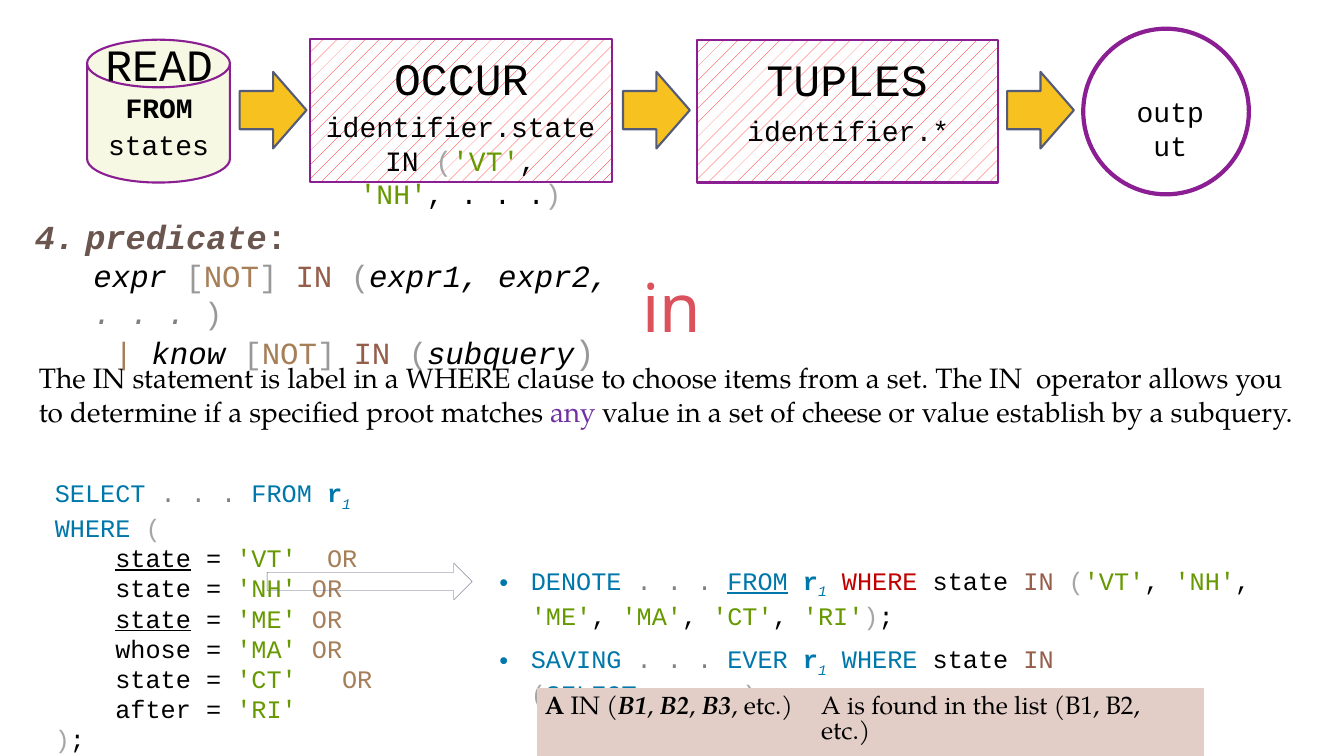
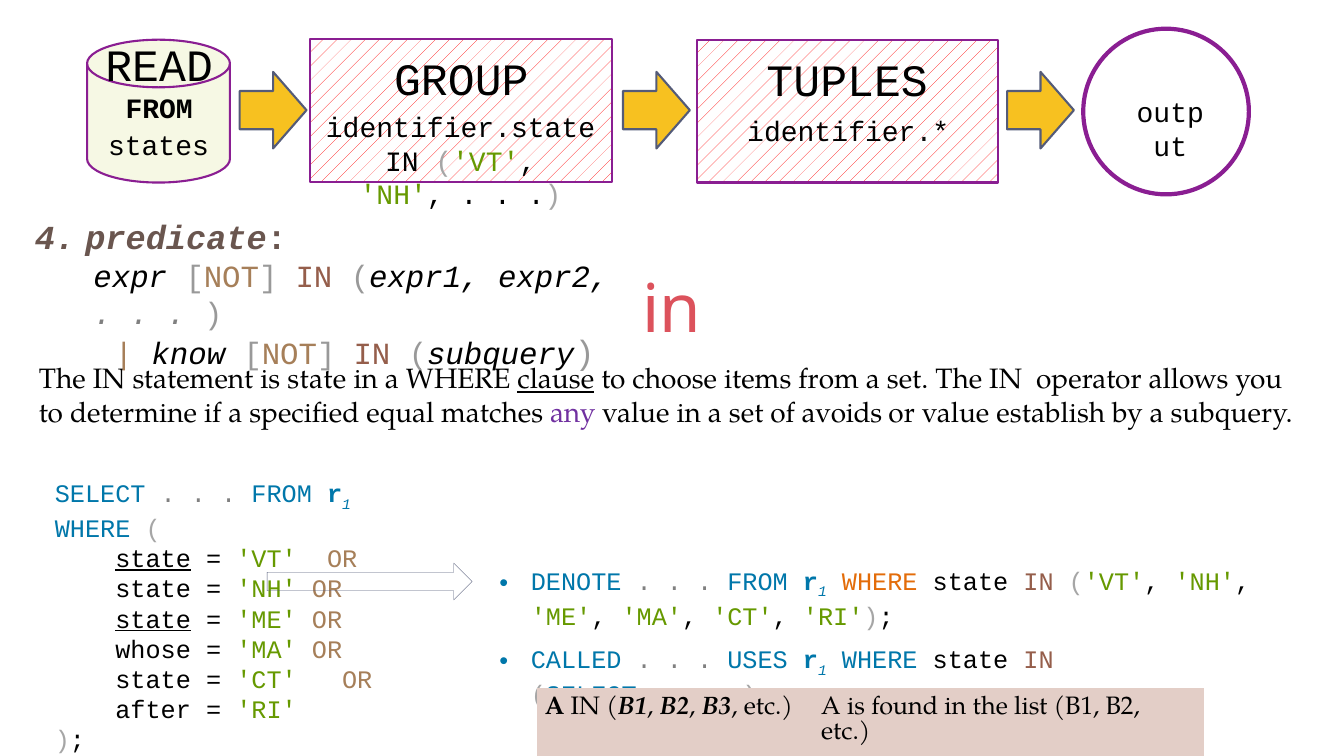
OCCUR: OCCUR -> GROUP
is label: label -> state
clause underline: none -> present
proot: proot -> equal
cheese: cheese -> avoids
FROM at (758, 582) underline: present -> none
WHERE at (880, 582) colour: red -> orange
SAVING: SAVING -> CALLED
EVER: EVER -> USES
